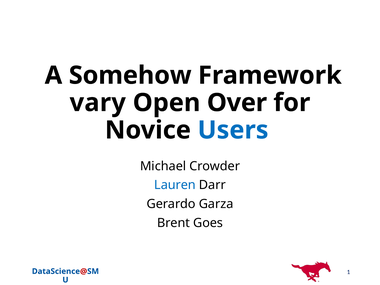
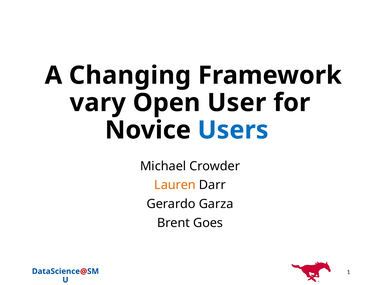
Somehow: Somehow -> Changing
Over: Over -> User
Lauren colour: blue -> orange
